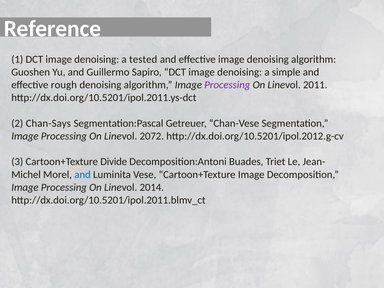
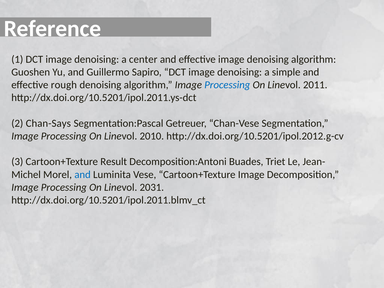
tested: tested -> center
Processing at (227, 85) colour: purple -> blue
2072: 2072 -> 2010
Divide: Divide -> Result
2014: 2014 -> 2031
